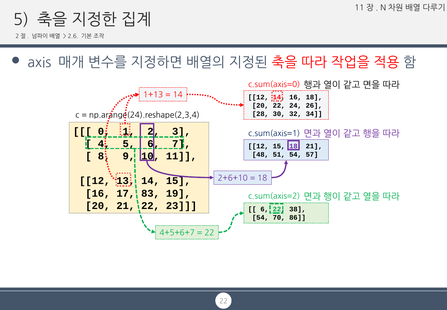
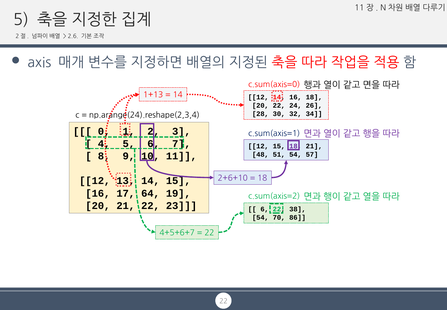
83: 83 -> 64
